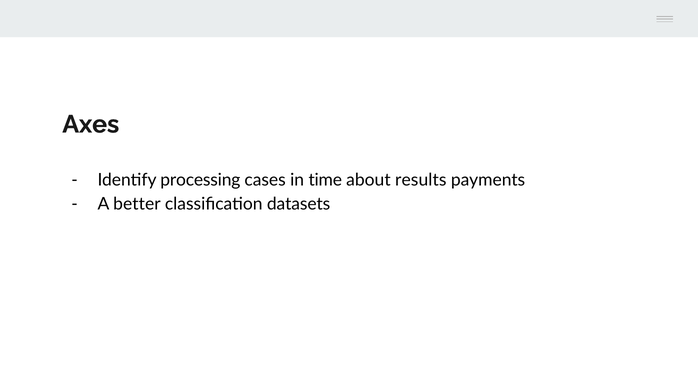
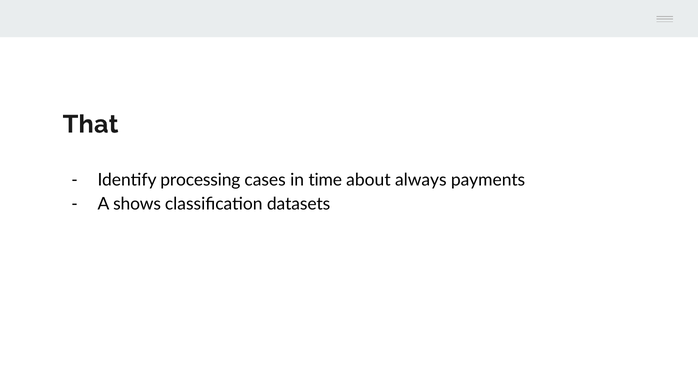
Axes: Axes -> That
results: results -> always
better: better -> shows
